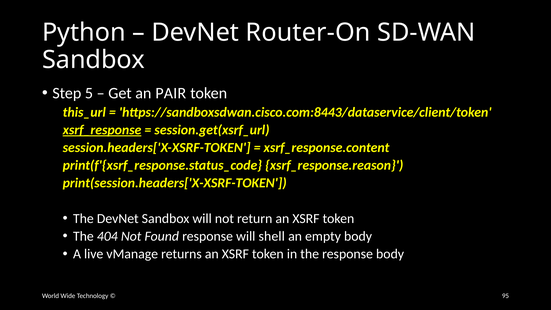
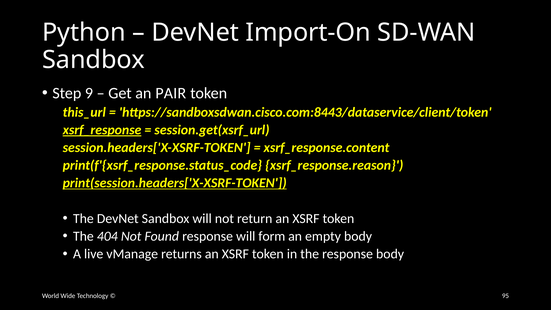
Router-On: Router-On -> Import-On
5: 5 -> 9
print(session.headers['X-XSRF-TOKEN underline: none -> present
shell: shell -> form
